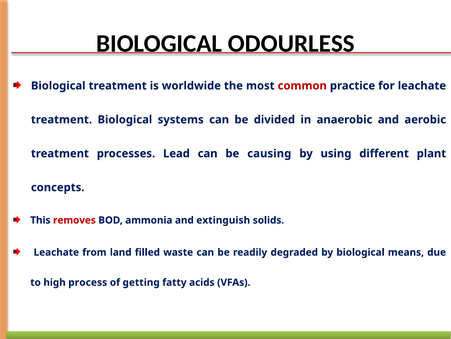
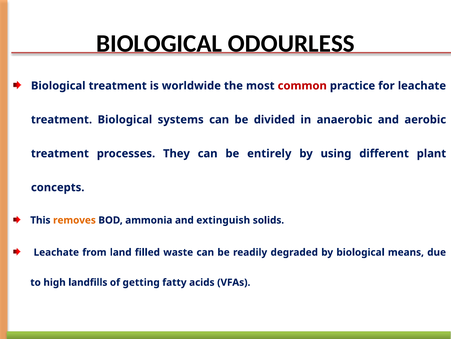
Lead: Lead -> They
causing: causing -> entirely
removes colour: red -> orange
process: process -> landfills
